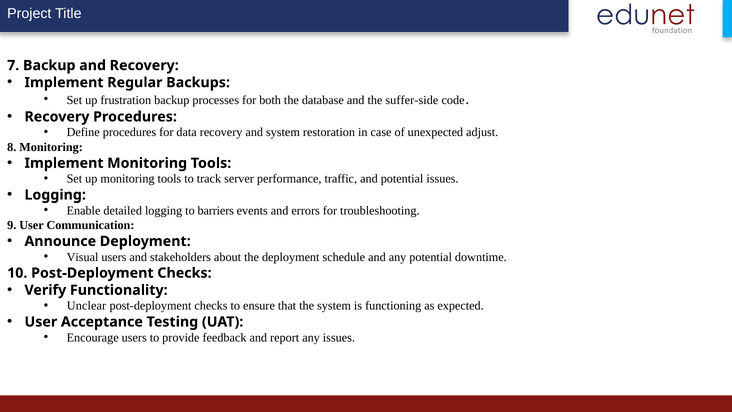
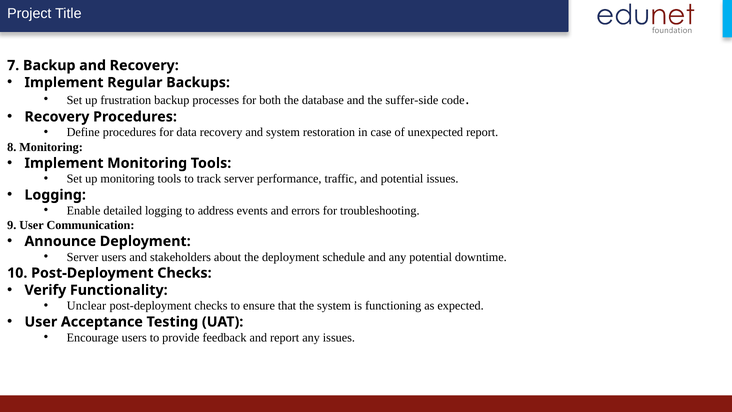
unexpected adjust: adjust -> report
barriers: barriers -> address
Visual at (83, 257): Visual -> Server
